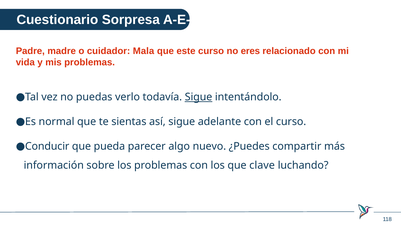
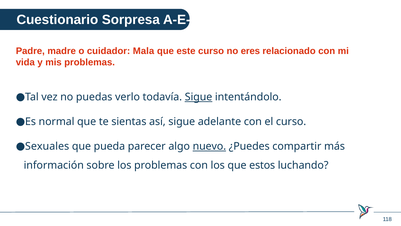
Conducir: Conducir -> Sexuales
nuevo underline: none -> present
clave: clave -> estos
